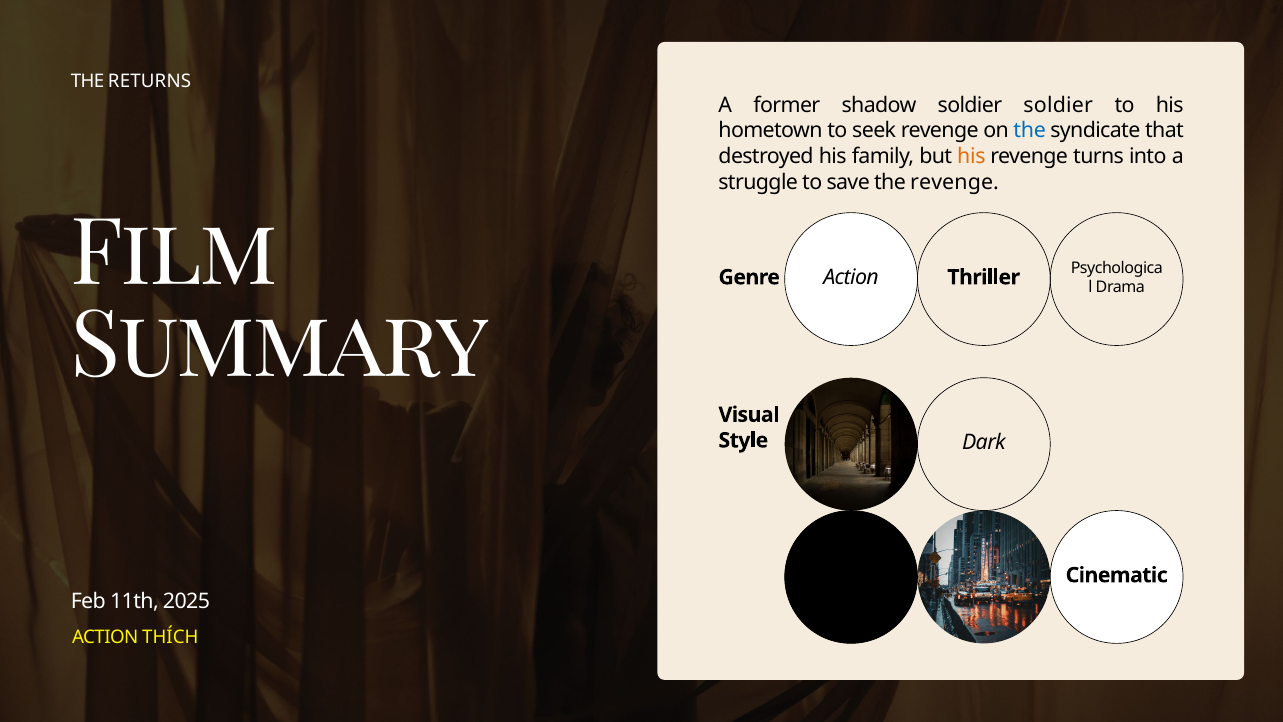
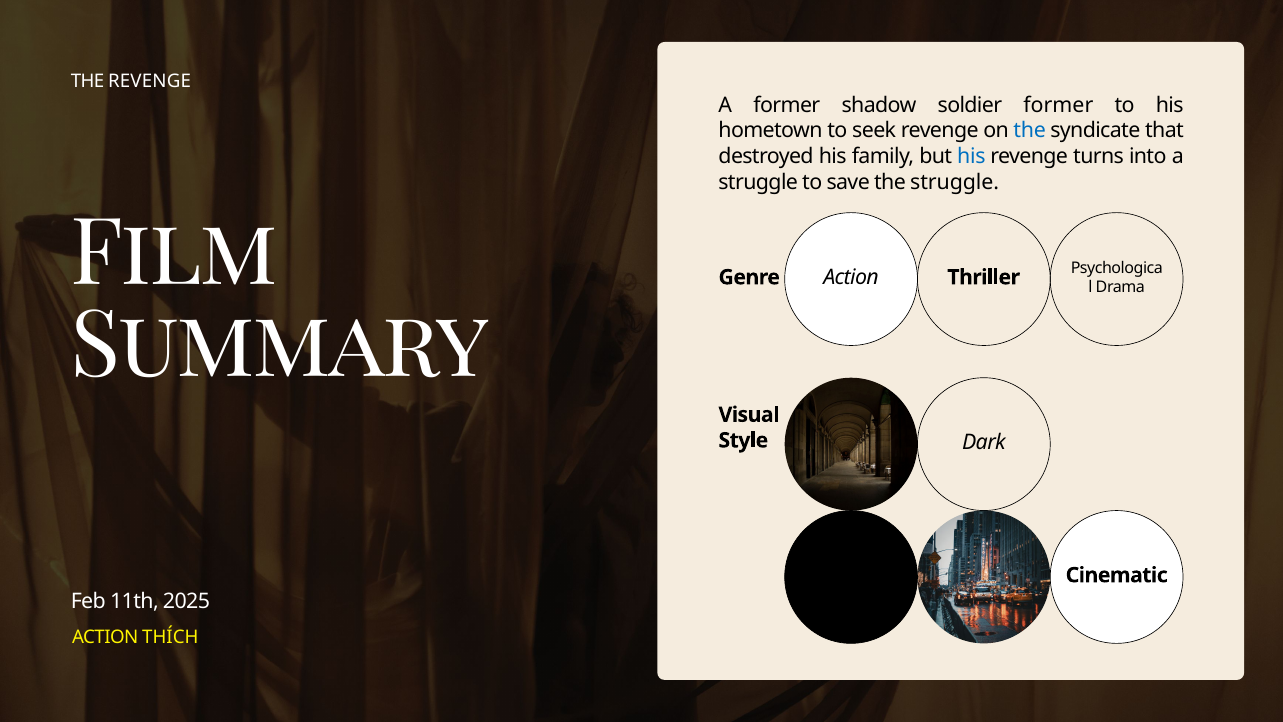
THE RETURNS: RETURNS -> REVENGE
soldier soldier: soldier -> former
his at (971, 156) colour: orange -> blue
the revenge: revenge -> struggle
